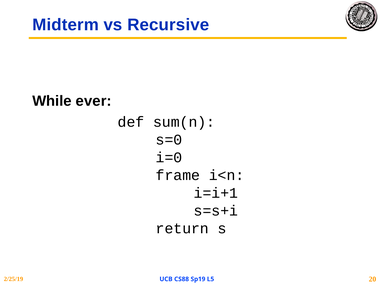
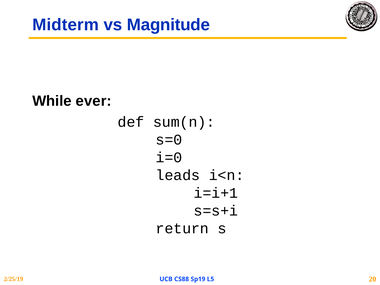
Recursive: Recursive -> Magnitude
frame: frame -> leads
